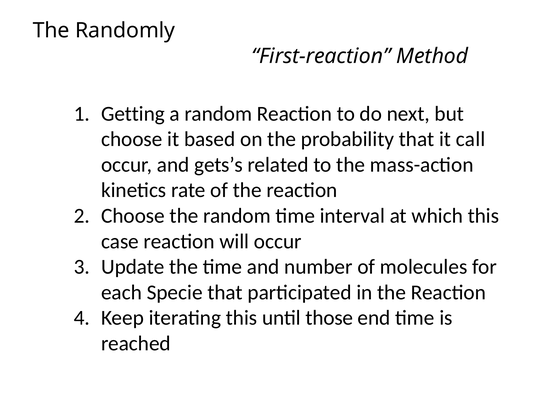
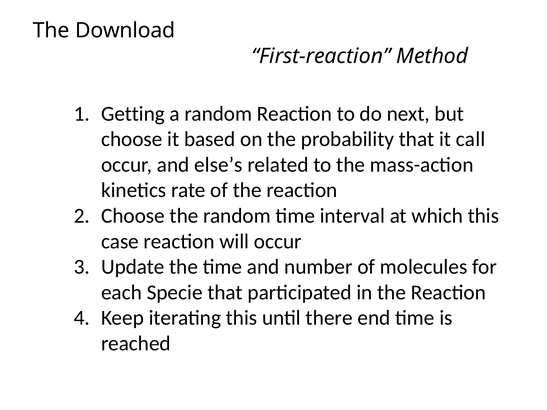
Randomly: Randomly -> Download
gets’s: gets’s -> else’s
those: those -> there
